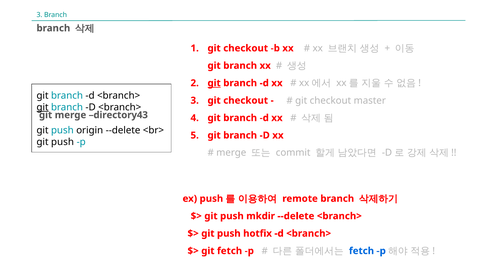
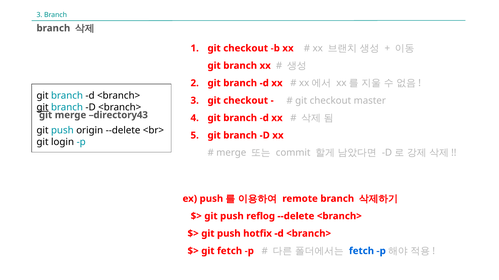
git at (214, 83) underline: present -> none
push at (62, 142): push -> login
mkdir: mkdir -> reflog
